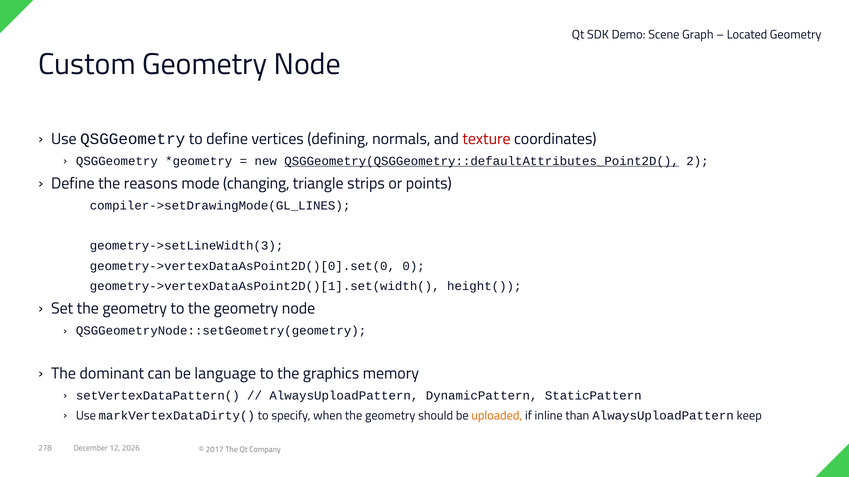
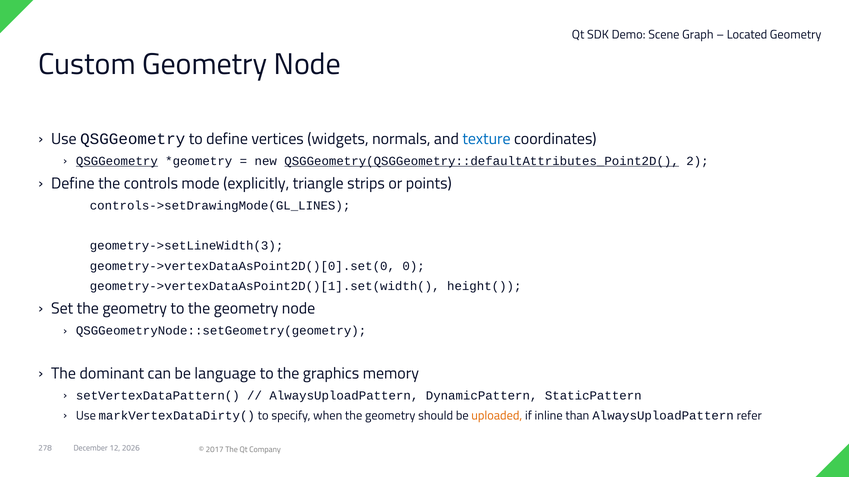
defining: defining -> widgets
texture colour: red -> blue
QSGGeometry at (117, 161) underline: none -> present
reasons: reasons -> controls
changing: changing -> explicitly
compiler->setDrawingMode(GL_LINES: compiler->setDrawingMode(GL_LINES -> controls->setDrawingMode(GL_LINES
keep: keep -> refer
